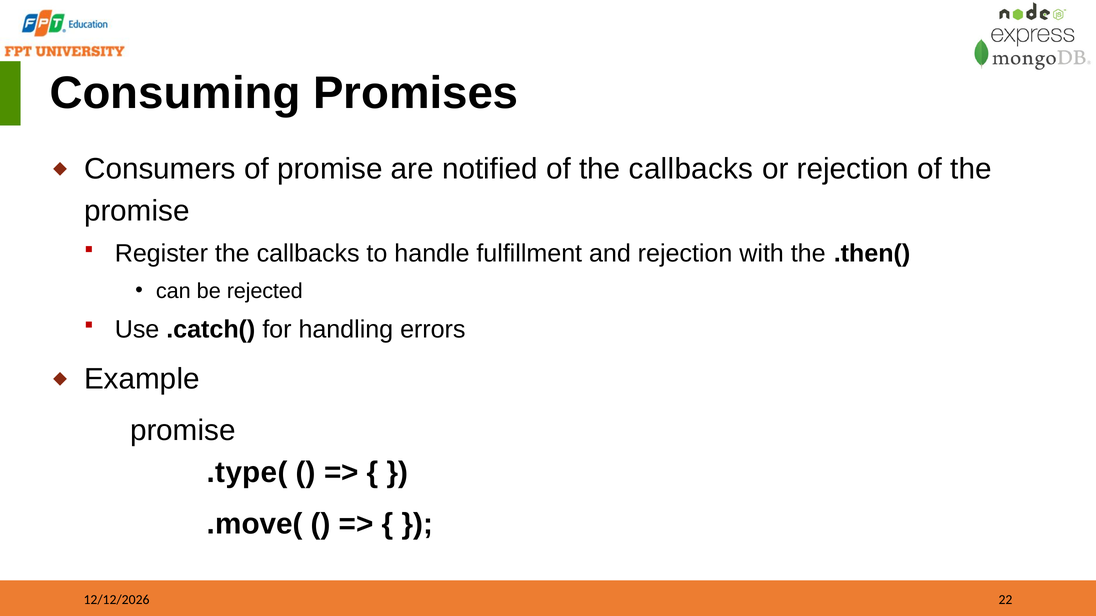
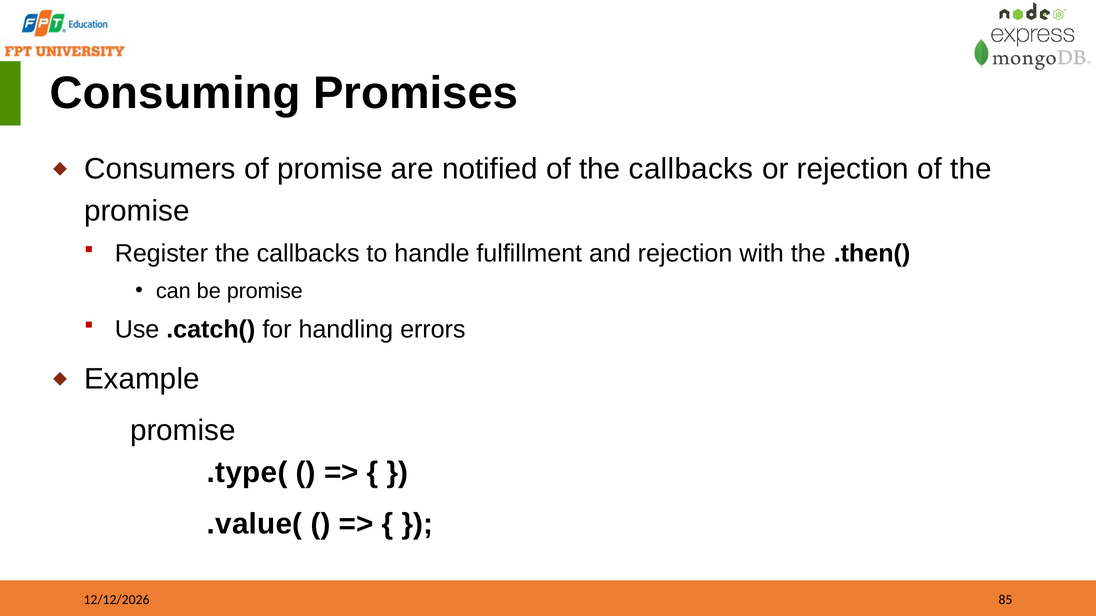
be rejected: rejected -> promise
.move(: .move( -> .value(
22: 22 -> 85
